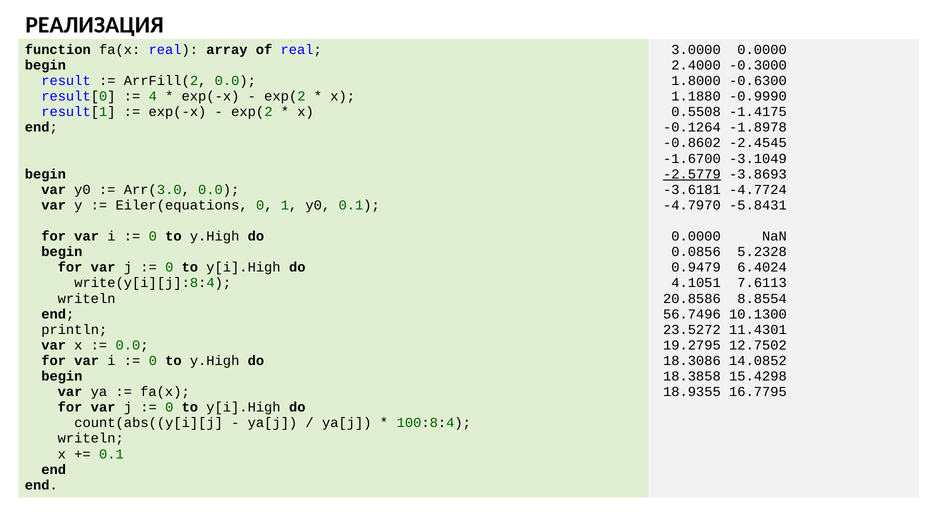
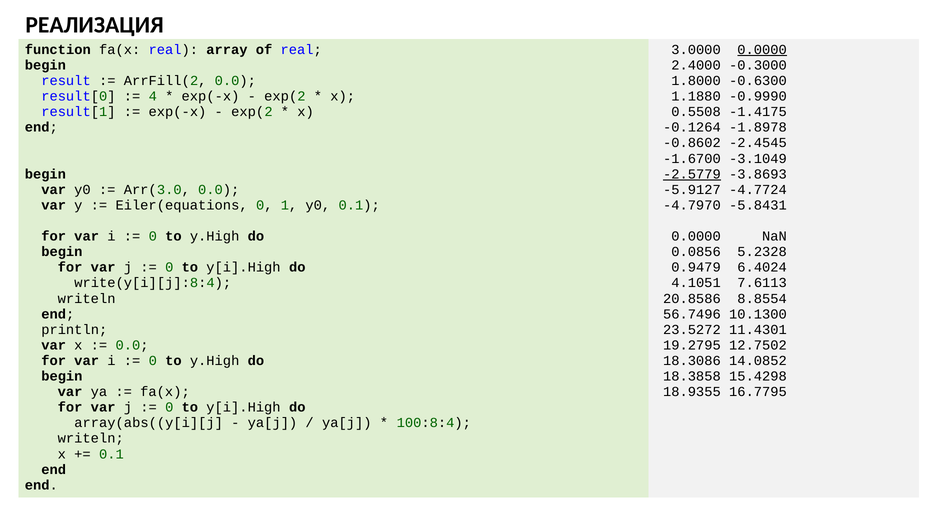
0.0000 at (762, 50) underline: none -> present
-3.6181: -3.6181 -> -5.9127
count(abs((y[i][j: count(abs((y[i][j -> array(abs((y[i][j
